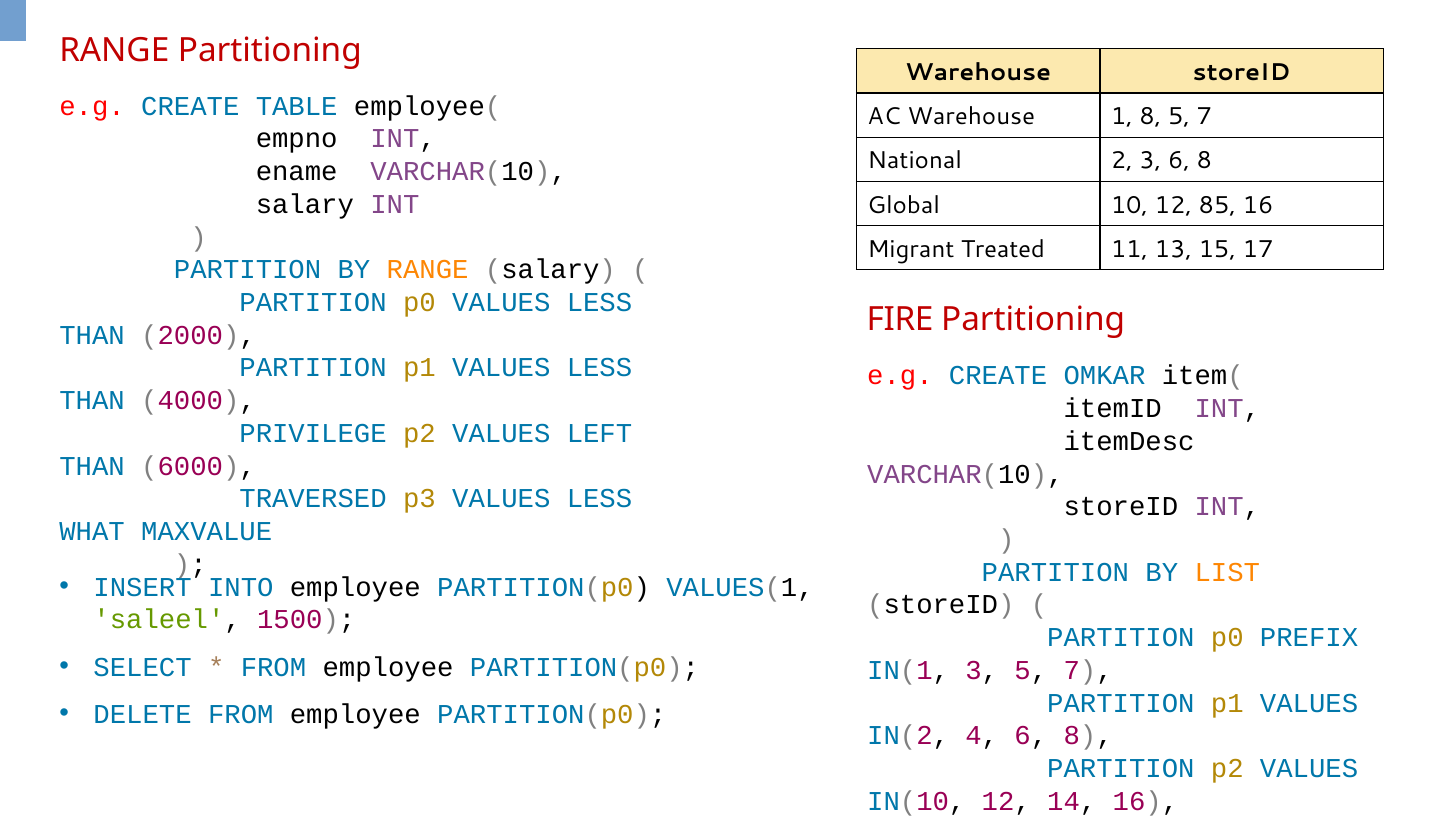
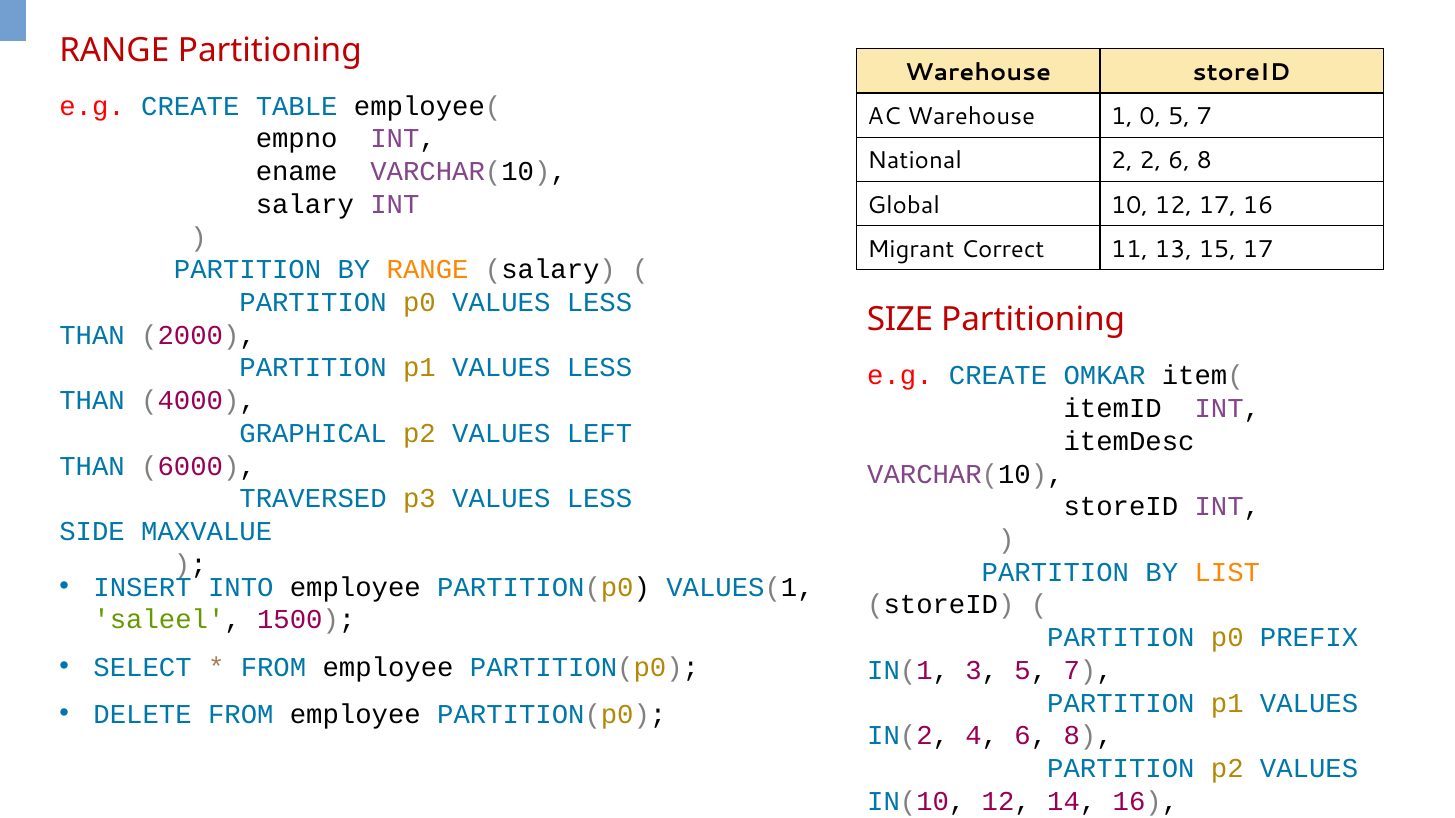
1 8: 8 -> 0
2 3: 3 -> 2
12 85: 85 -> 17
Treated: Treated -> Correct
FIRE: FIRE -> SIZE
PRIVILEGE: PRIVILEGE -> GRAPHICAL
WHAT: WHAT -> SIDE
